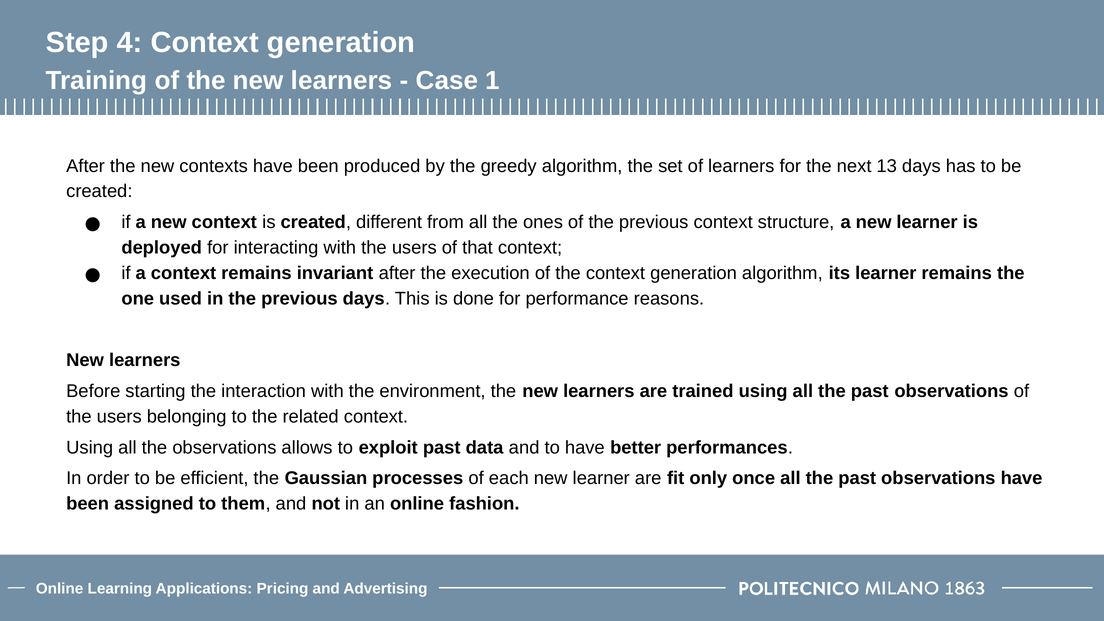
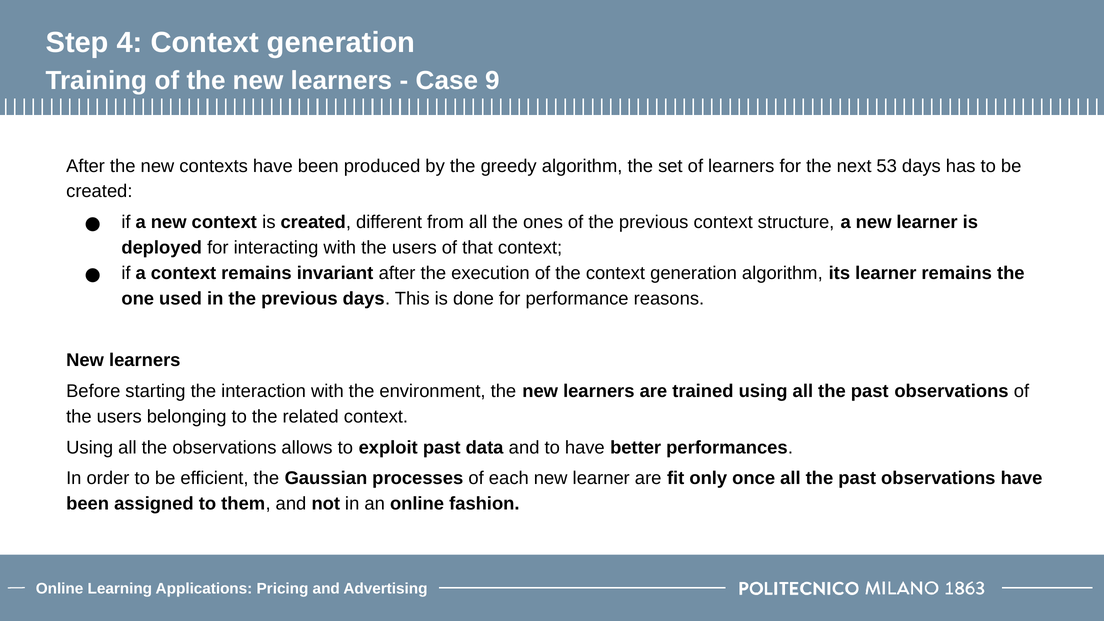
1: 1 -> 9
13: 13 -> 53
